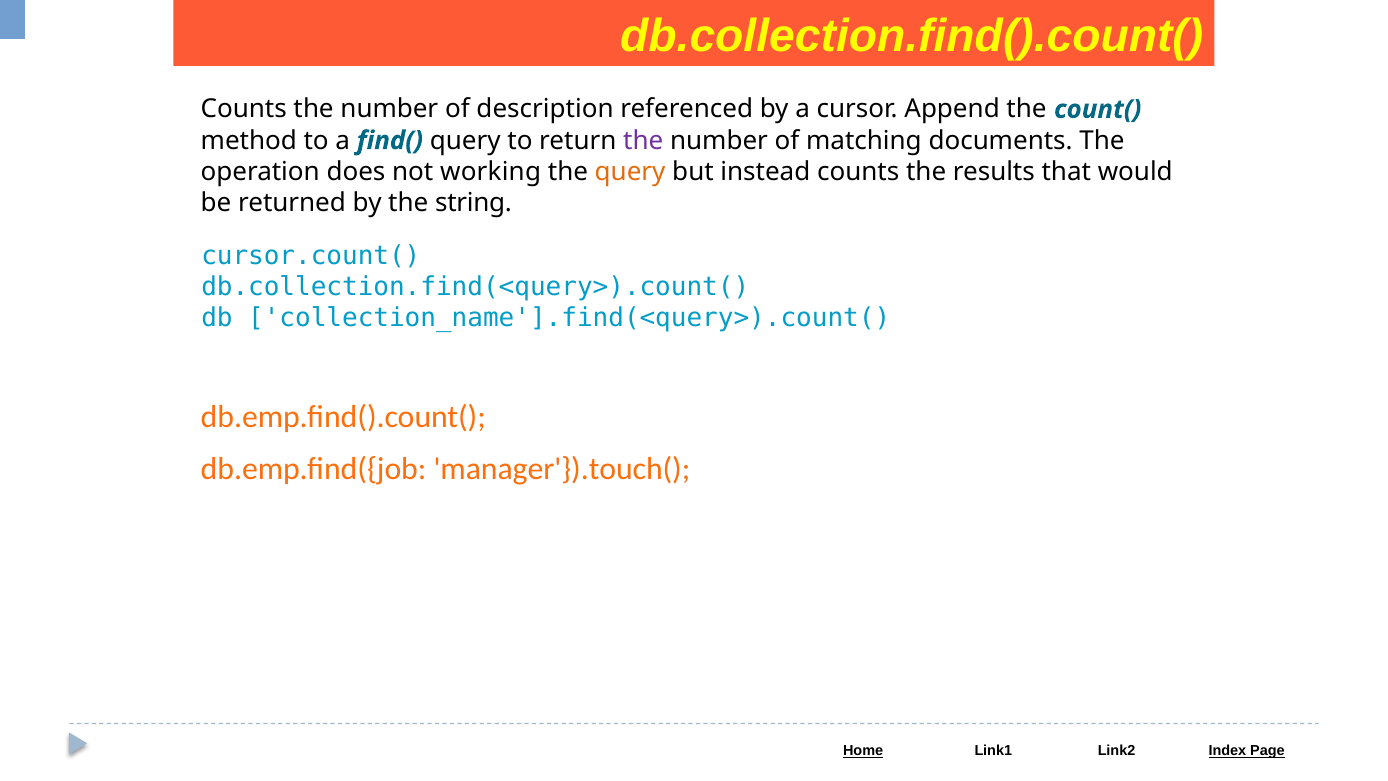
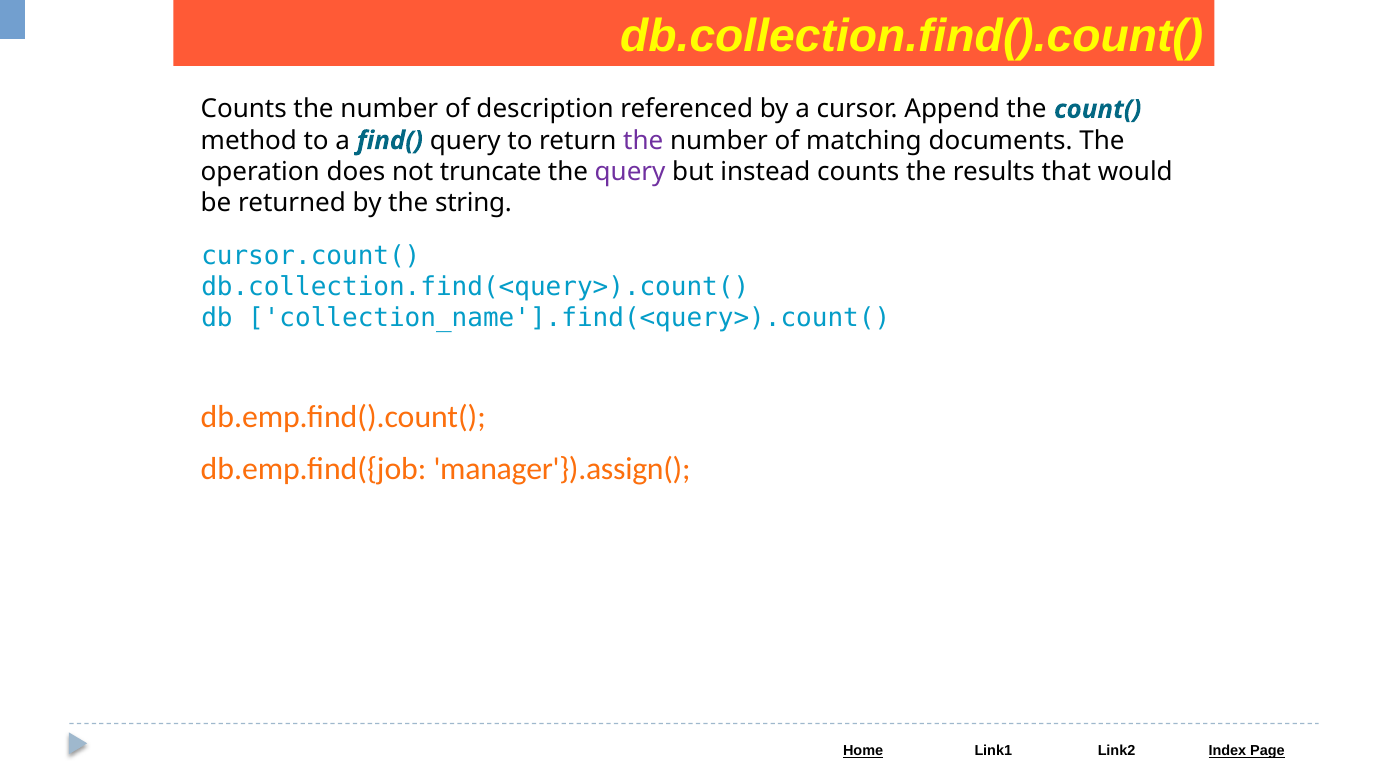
working: working -> truncate
query at (630, 172) colour: orange -> purple
manager'}).touch(: manager'}).touch( -> manager'}).assign(
